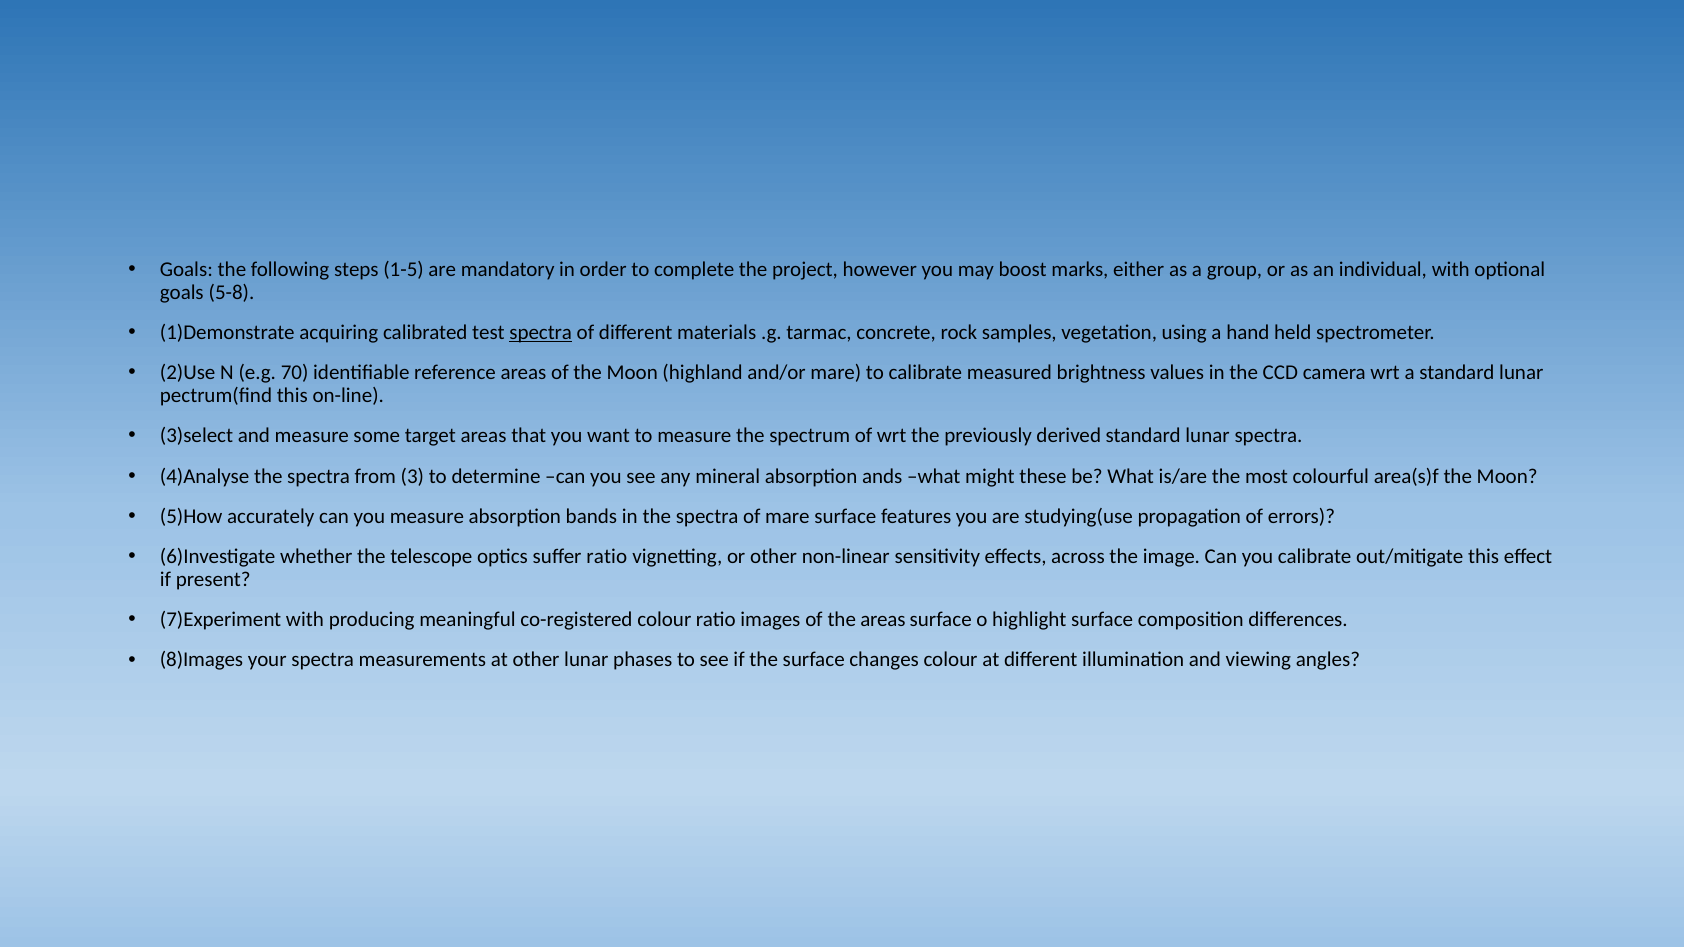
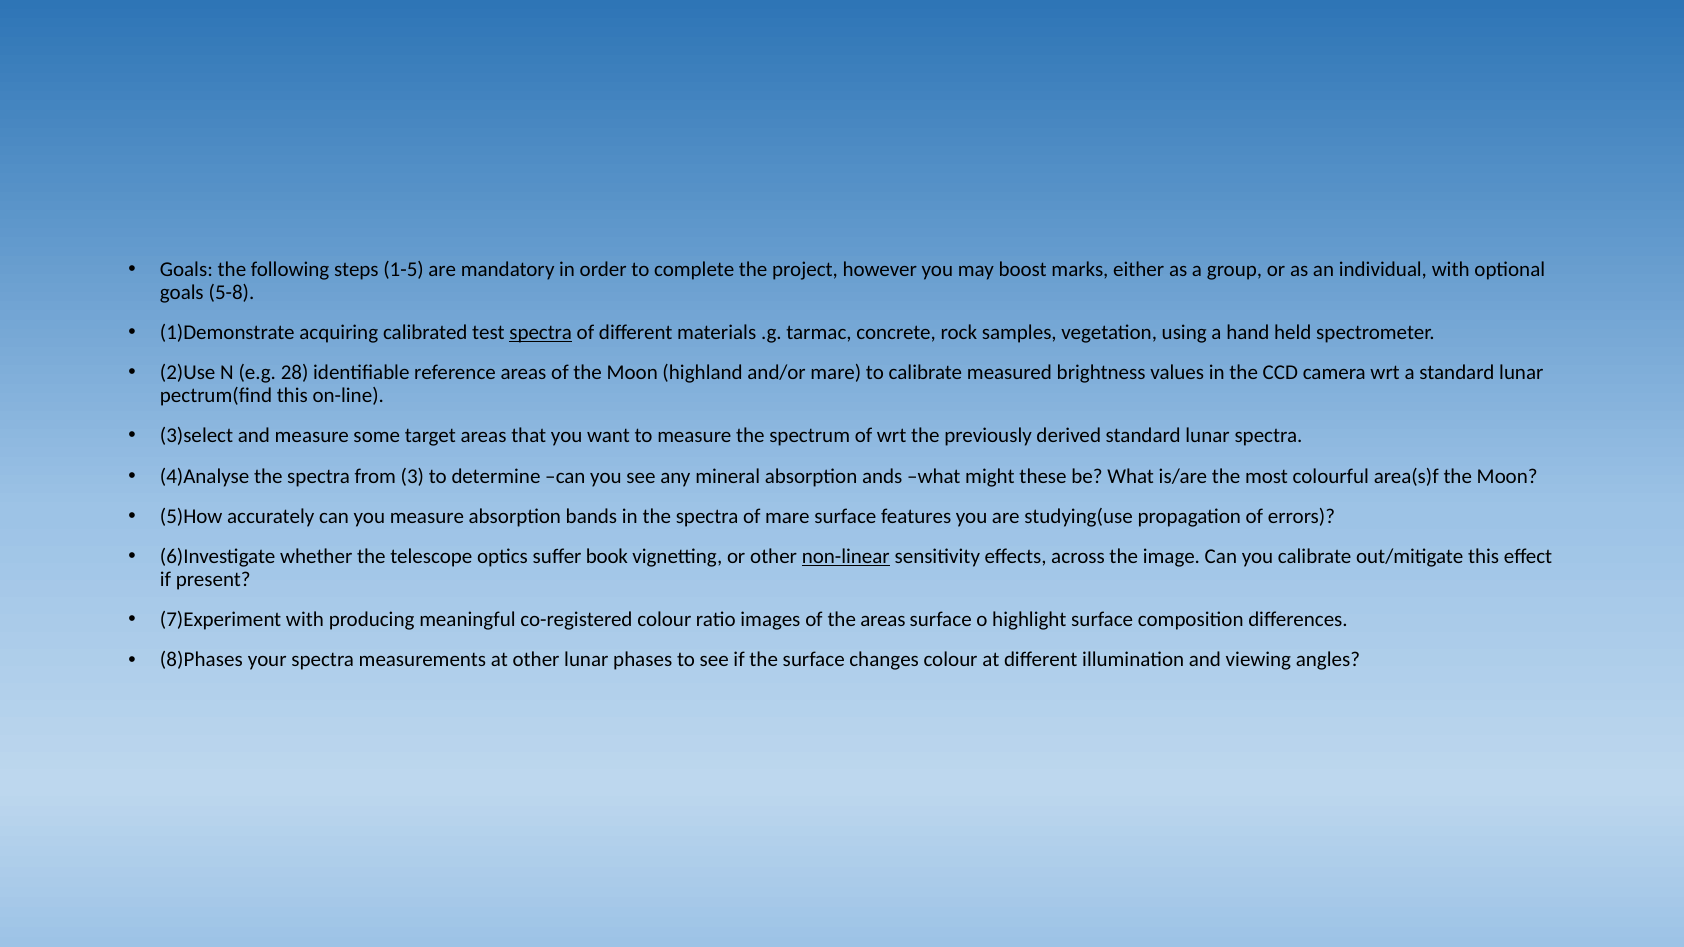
70: 70 -> 28
suffer ratio: ratio -> book
non-linear underline: none -> present
8)Images: 8)Images -> 8)Phases
